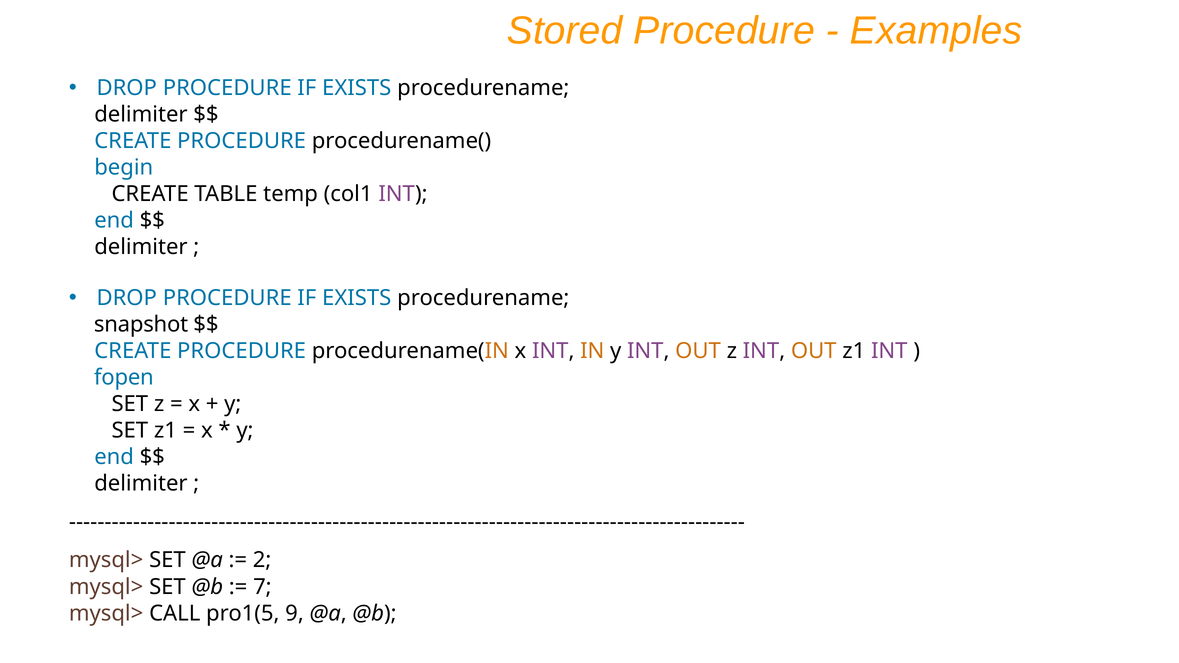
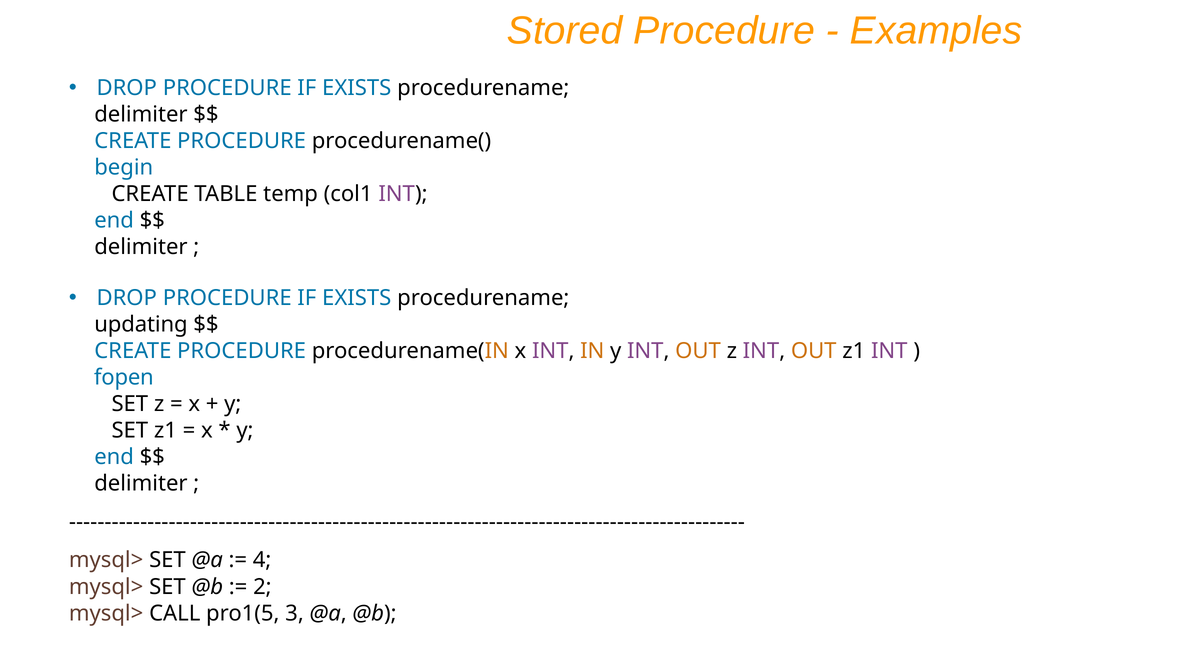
snapshot: snapshot -> updating
2: 2 -> 4
7: 7 -> 2
9: 9 -> 3
